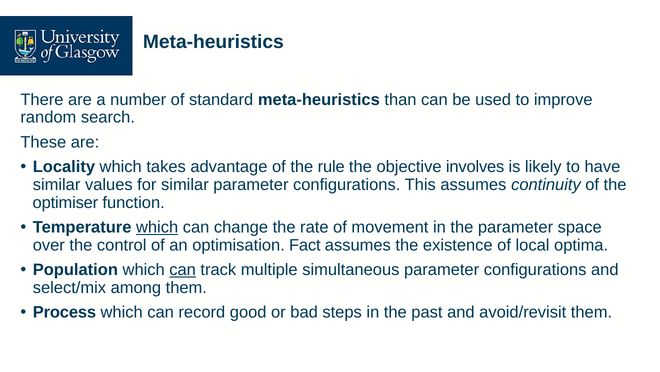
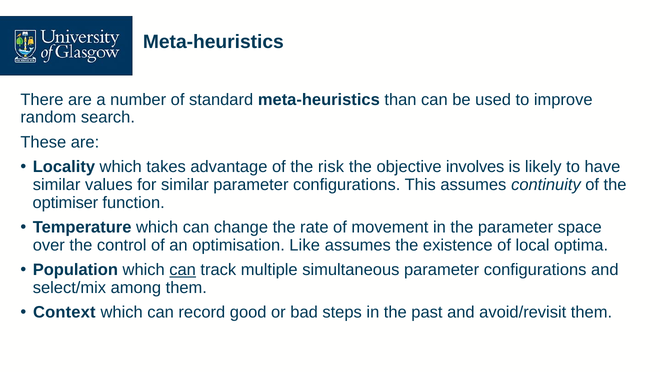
rule: rule -> risk
which at (157, 227) underline: present -> none
Fact: Fact -> Like
Process: Process -> Context
